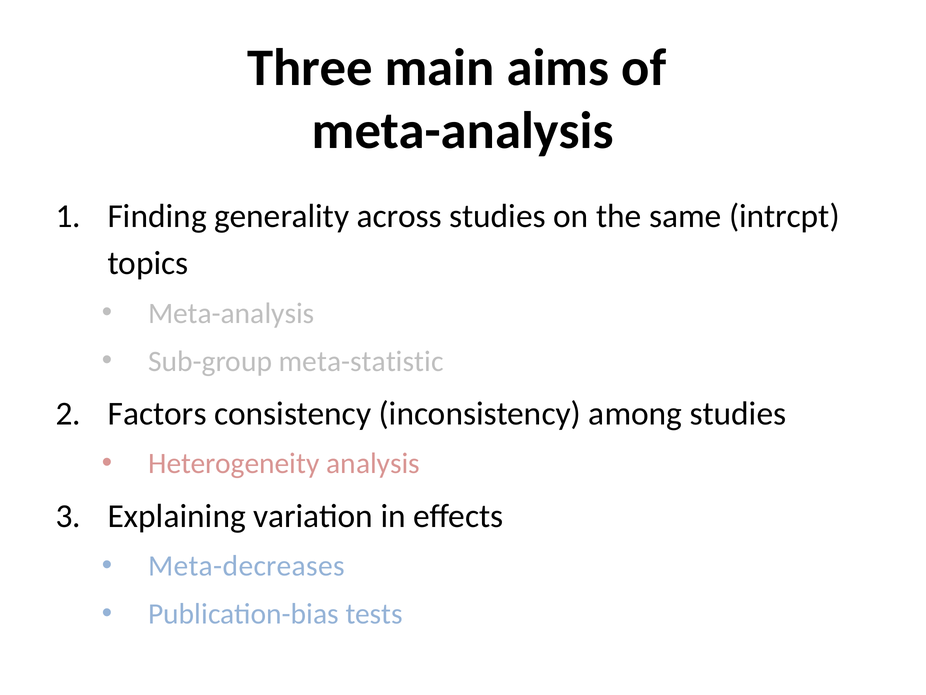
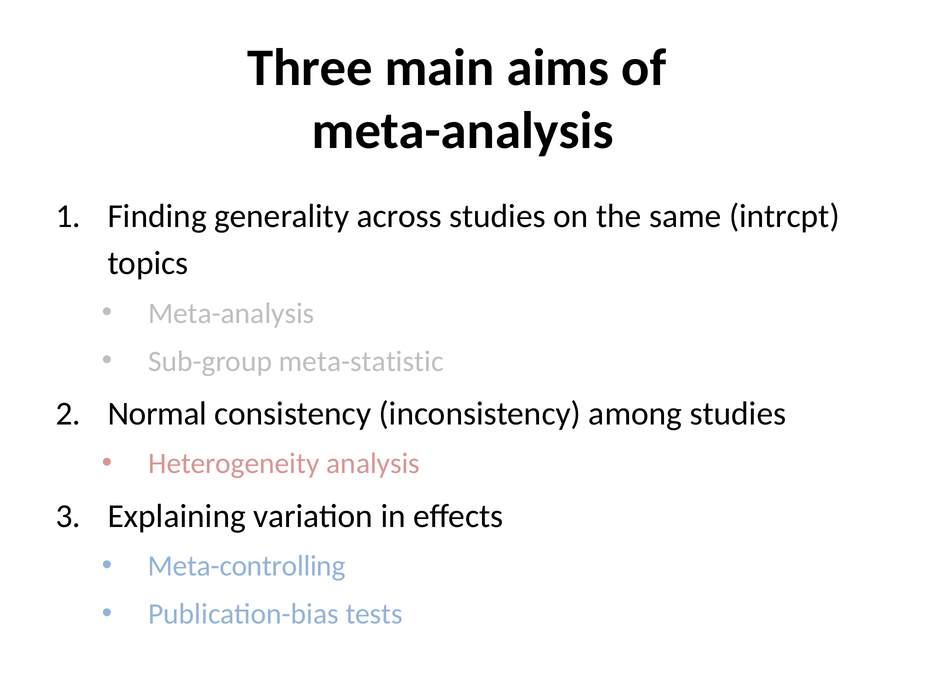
Factors: Factors -> Normal
Meta-decreases: Meta-decreases -> Meta-controlling
